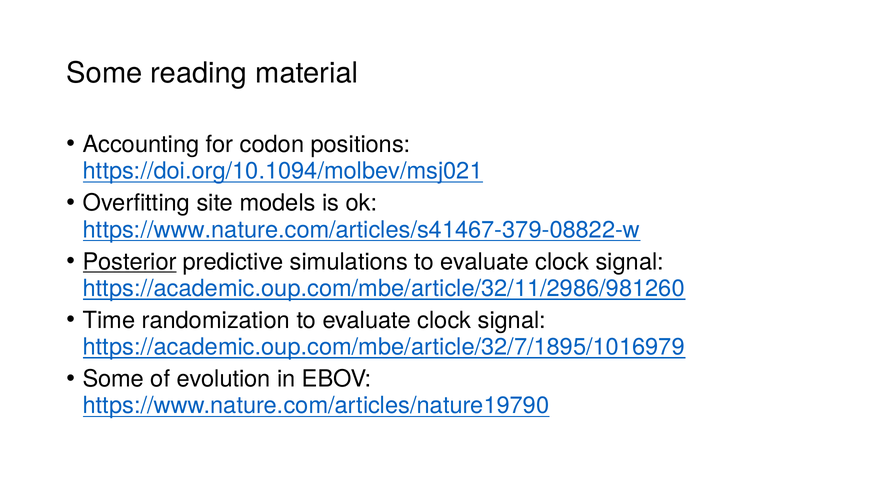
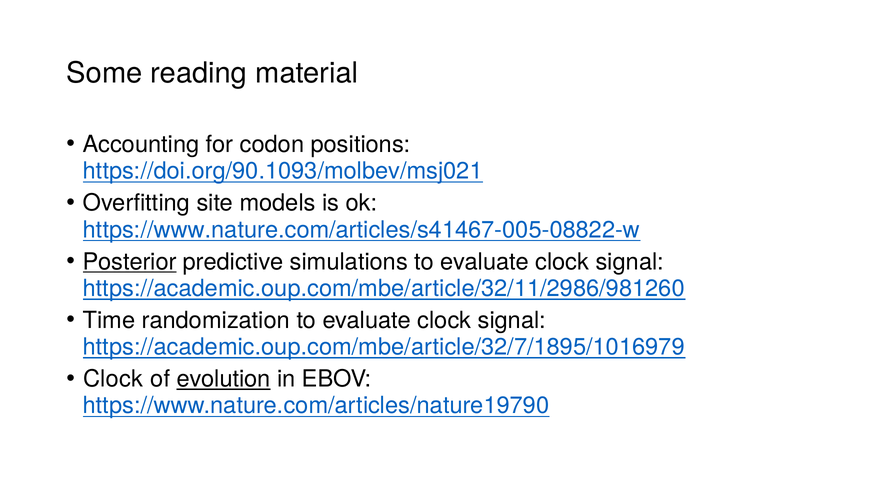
https://doi.org/10.1094/molbev/msj021: https://doi.org/10.1094/molbev/msj021 -> https://doi.org/90.1093/molbev/msj021
https://www.nature.com/articles/s41467-379-08822-w: https://www.nature.com/articles/s41467-379-08822-w -> https://www.nature.com/articles/s41467-005-08822-w
Some at (113, 379): Some -> Clock
evolution underline: none -> present
